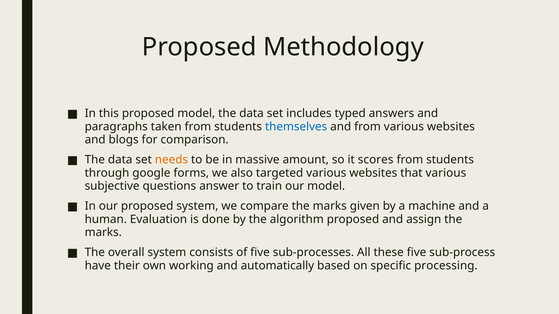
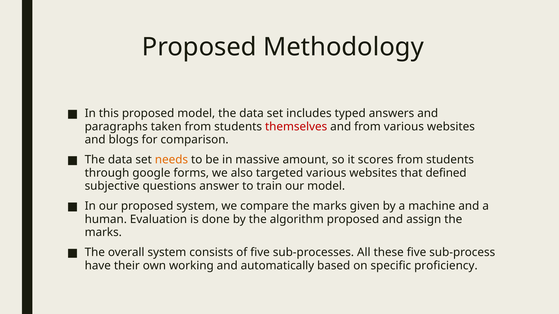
themselves colour: blue -> red
that various: various -> defined
processing: processing -> proficiency
